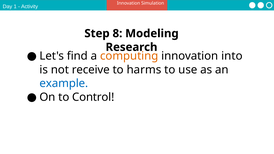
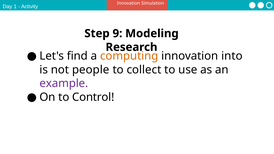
8: 8 -> 9
receive: receive -> people
harms: harms -> collect
example colour: blue -> purple
